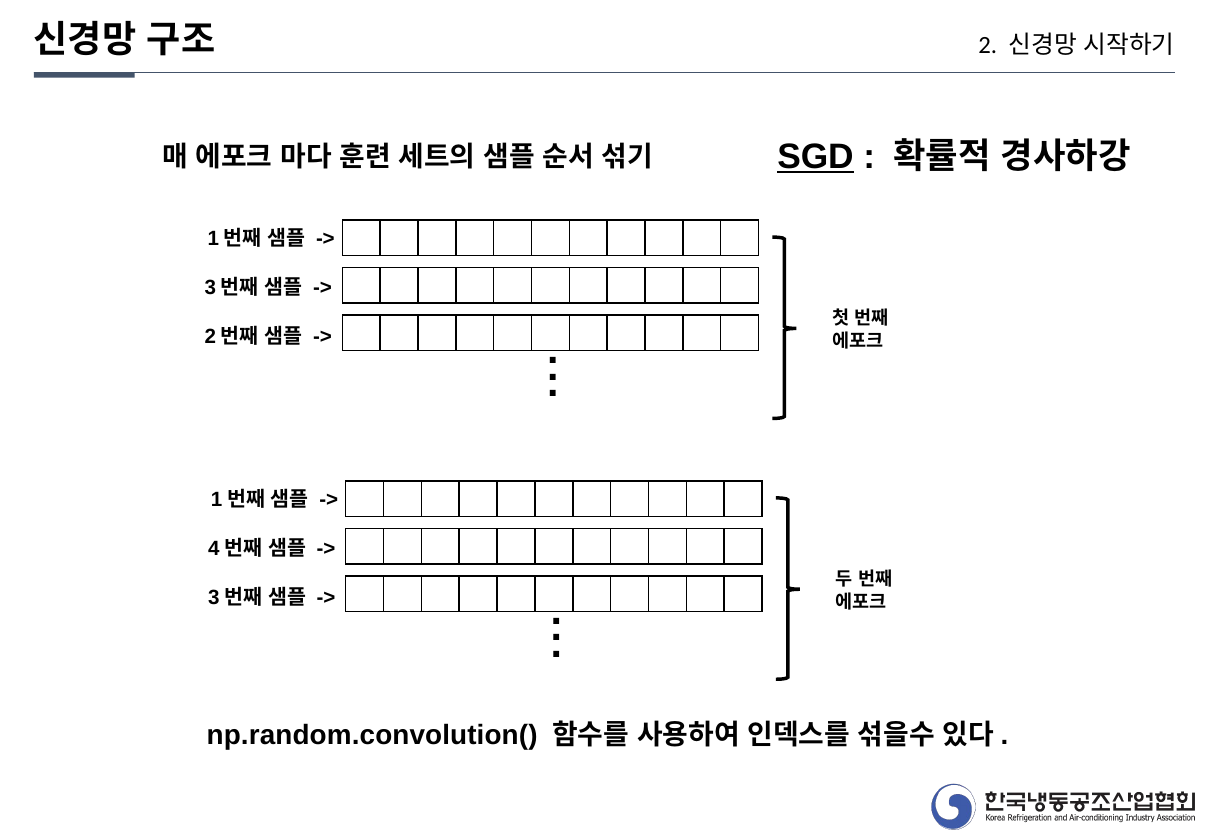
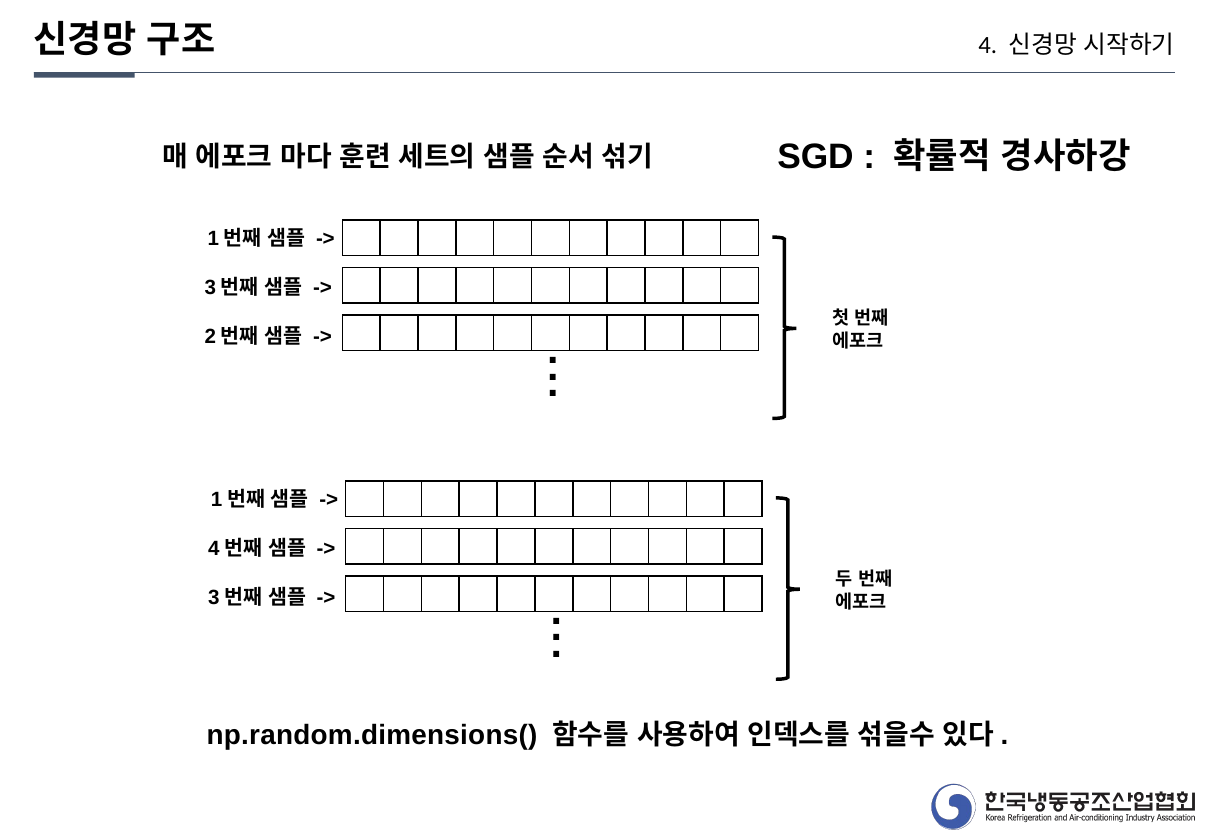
2: 2 -> 4
SGD underline: present -> none
np.random.convolution(: np.random.convolution( -> np.random.dimensions(
